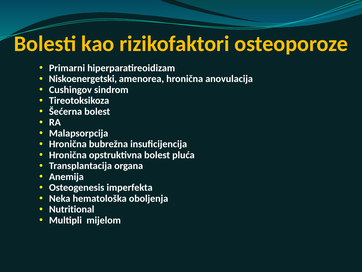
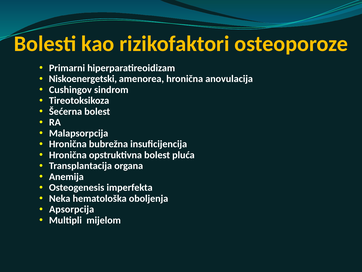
Nutritional: Nutritional -> Apsorpcija
